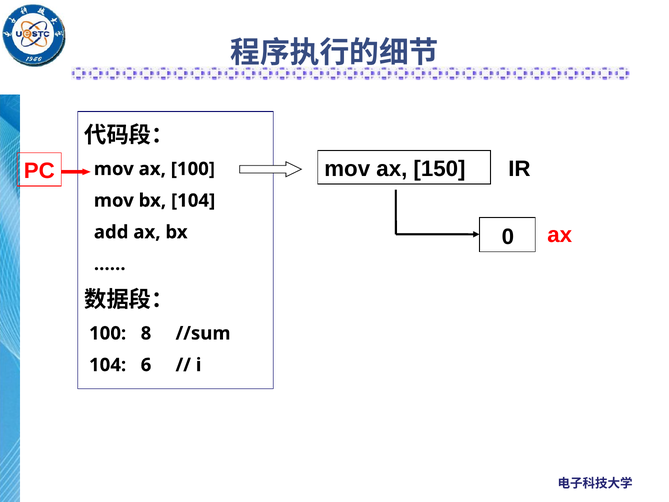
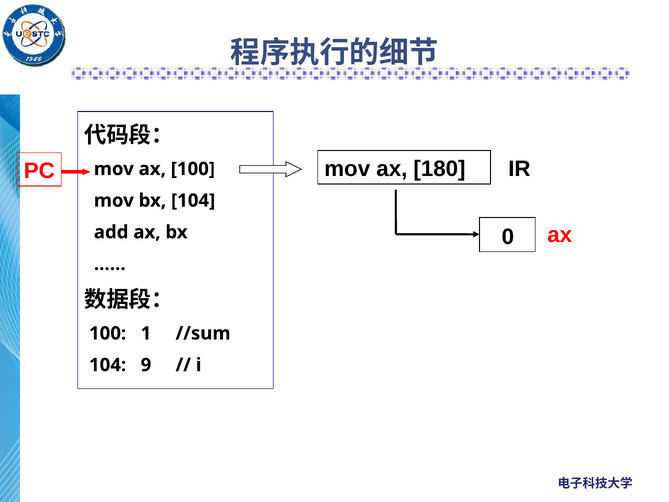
150: 150 -> 180
8: 8 -> 1
6: 6 -> 9
